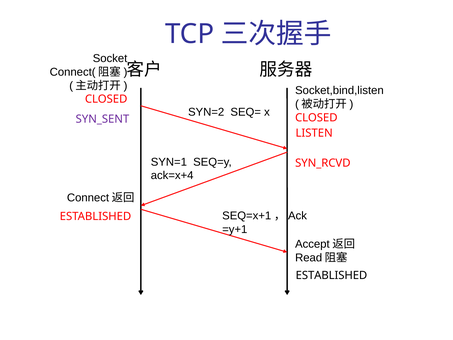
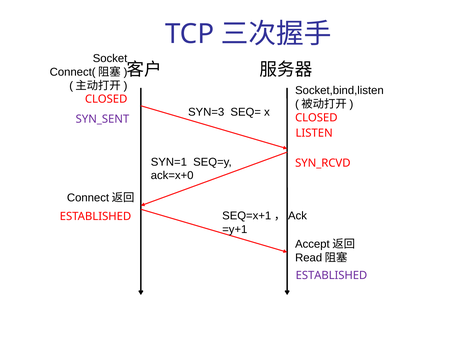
SYN=2: SYN=2 -> SYN=3
ack=x+4: ack=x+4 -> ack=x+0
ESTABLISHED at (331, 275) colour: black -> purple
